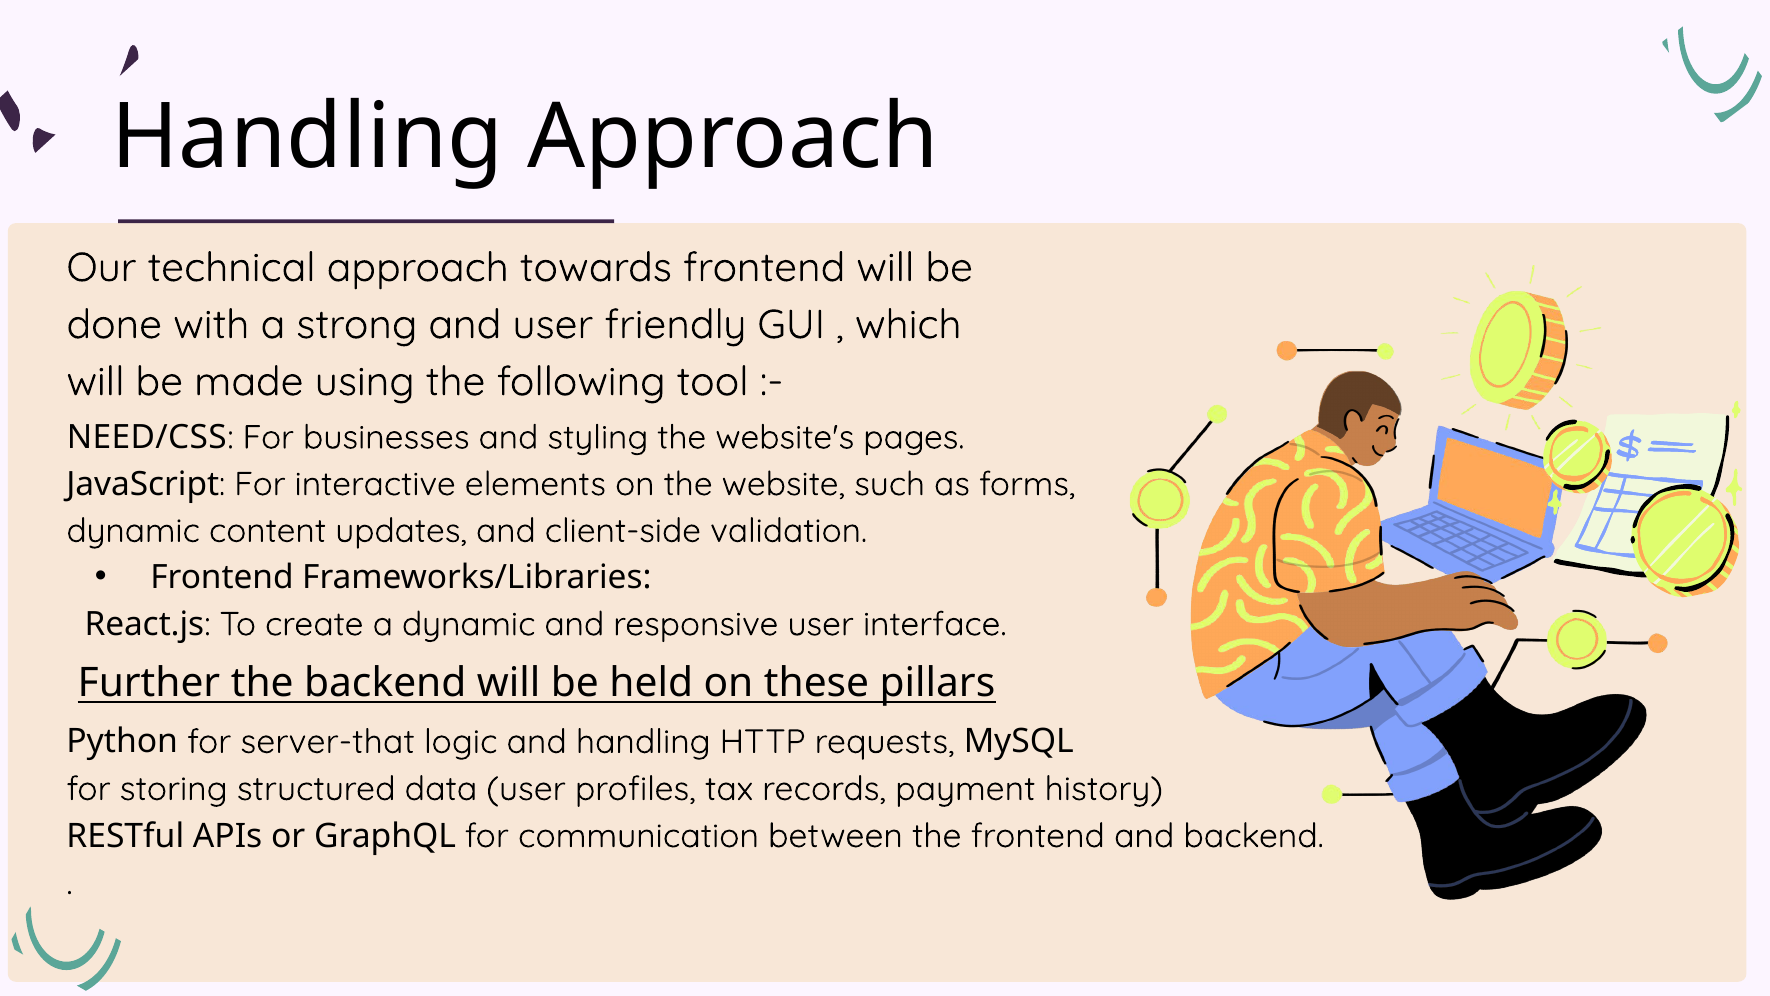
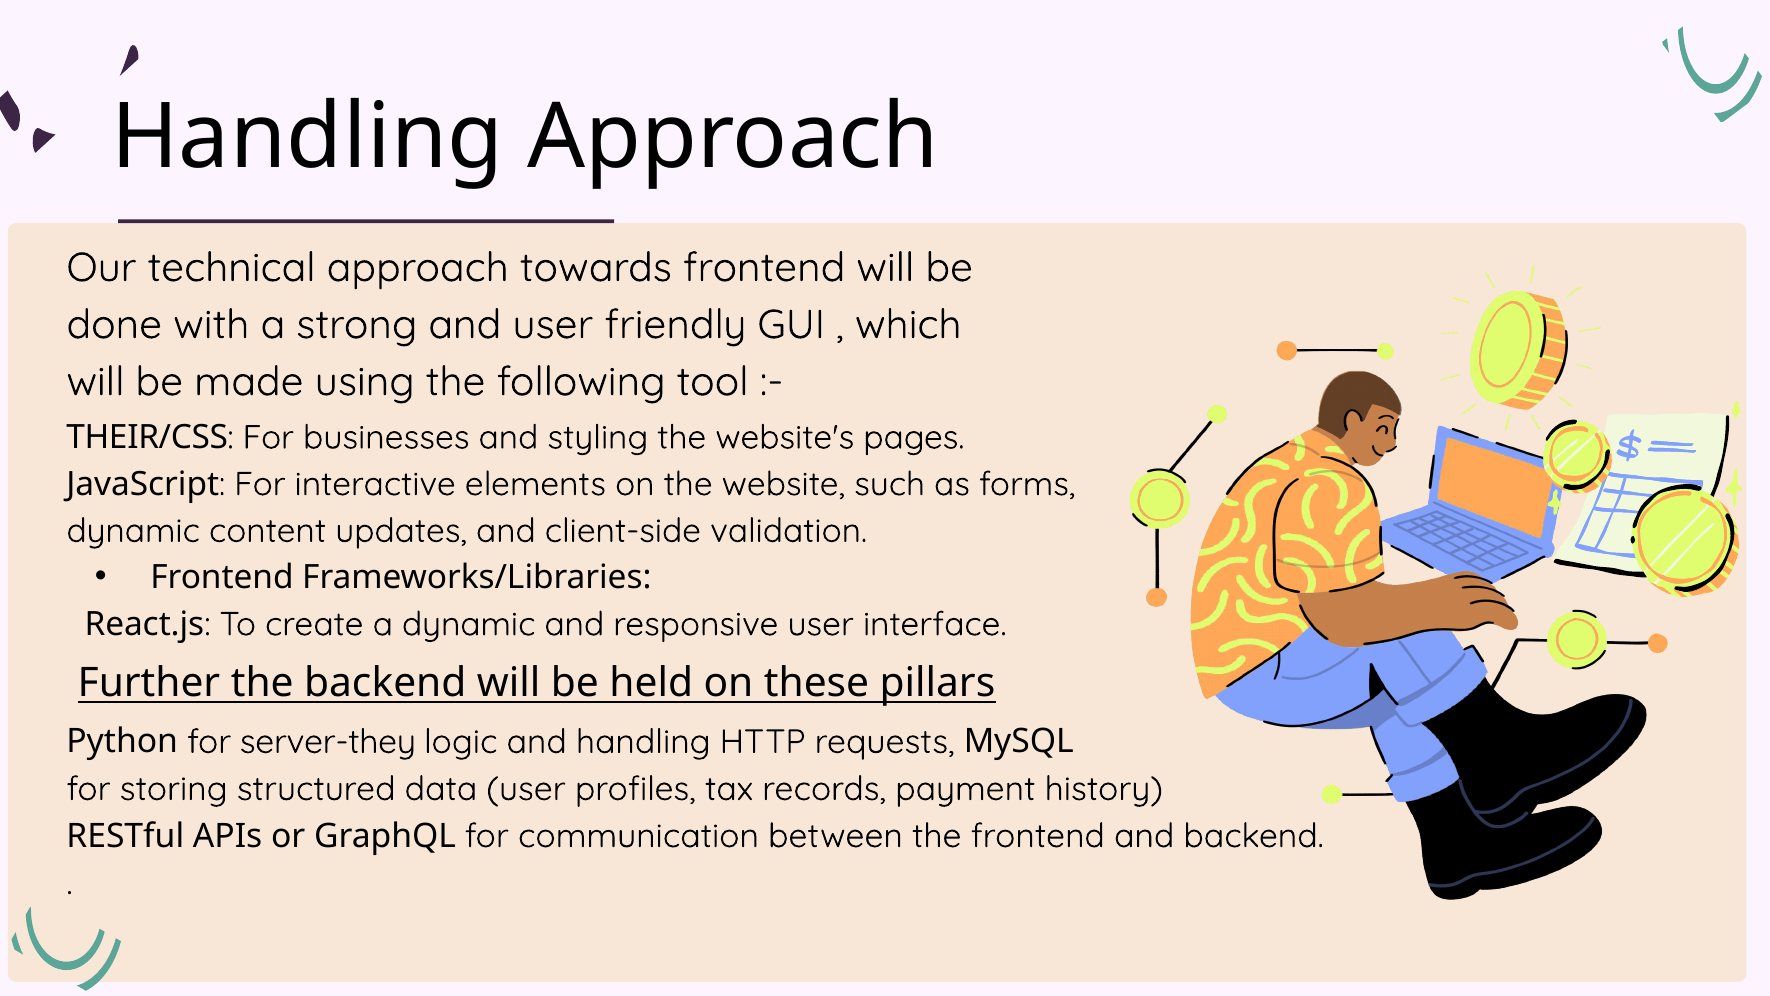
NEED/CSS: NEED/CSS -> THEIR/CSS
server-that: server-that -> server-they
